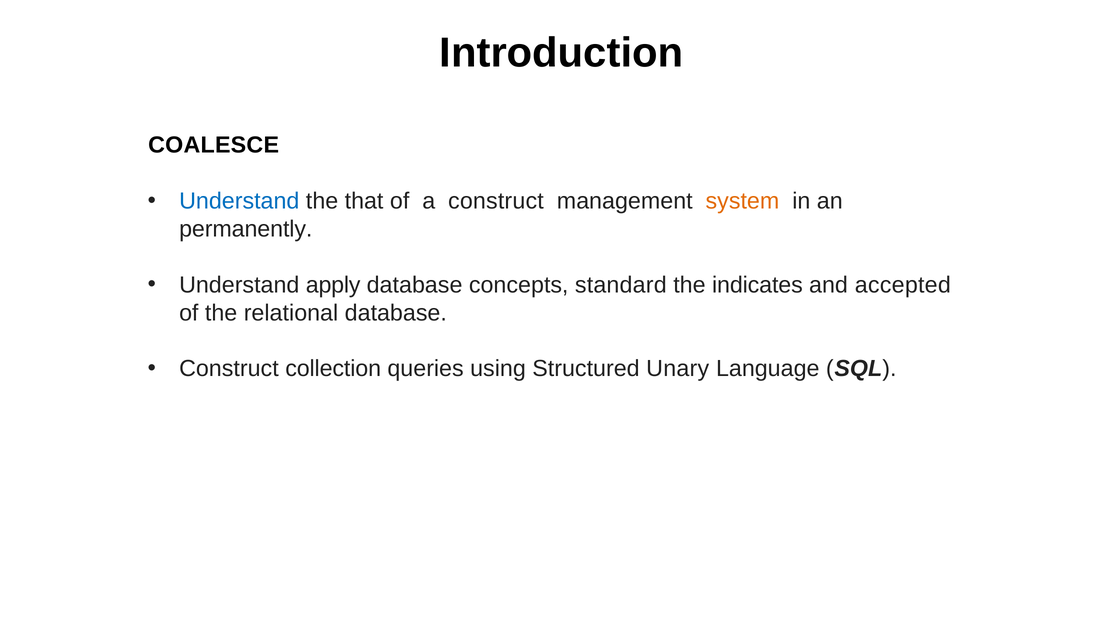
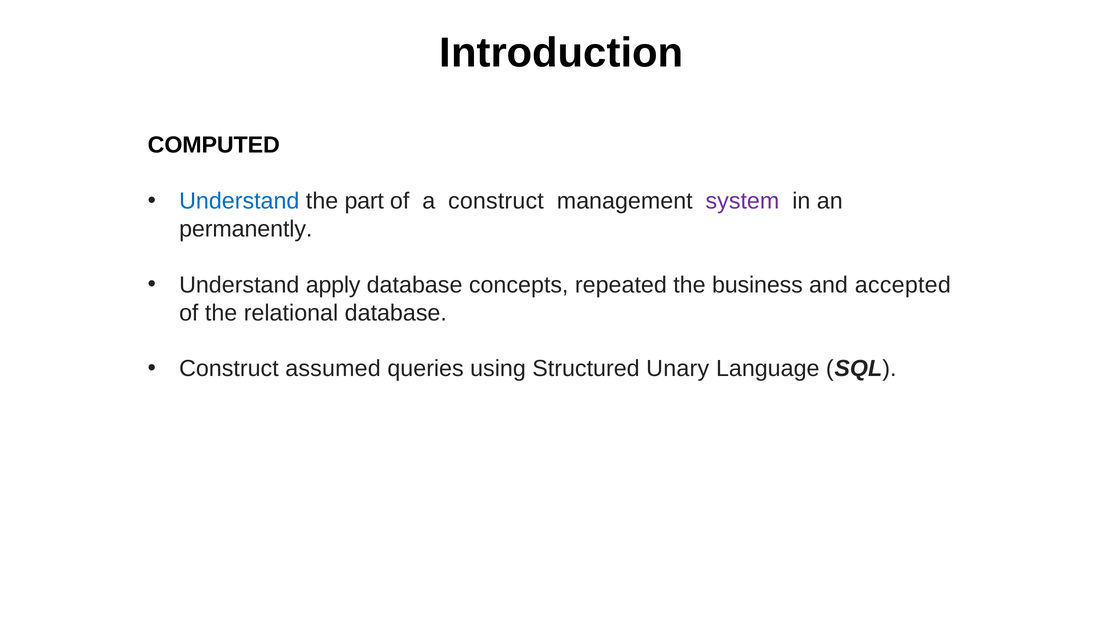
COALESCE: COALESCE -> COMPUTED
that: that -> part
system colour: orange -> purple
standard: standard -> repeated
indicates: indicates -> business
collection: collection -> assumed
